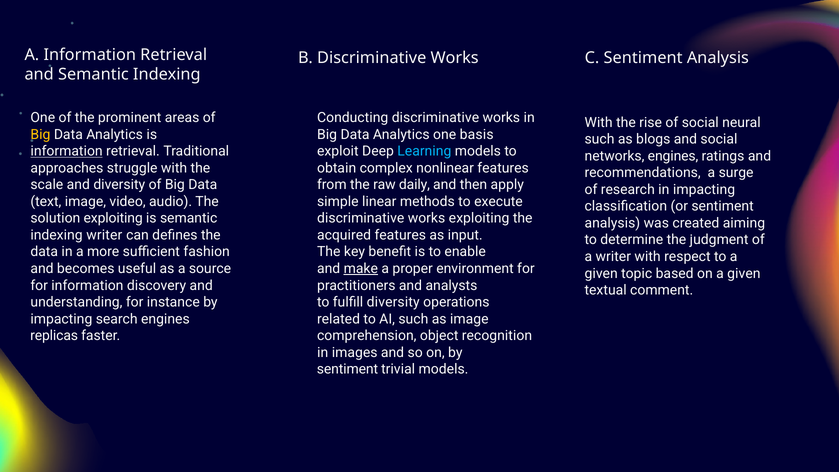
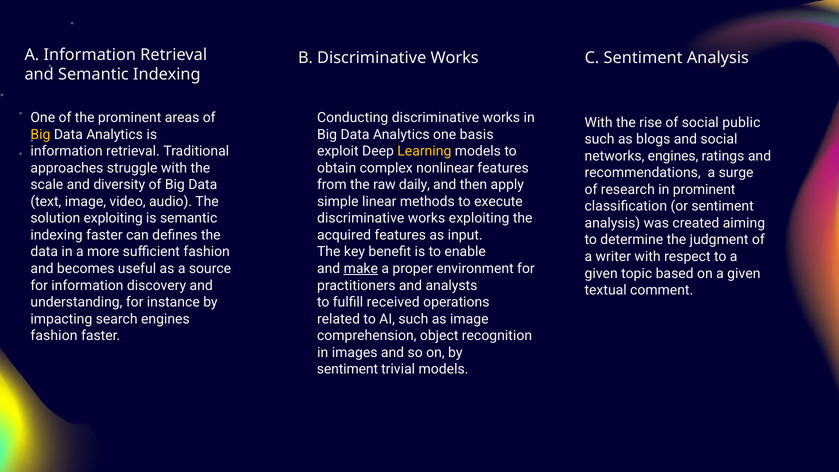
neural: neural -> public
information at (67, 151) underline: present -> none
Learning colour: light blue -> yellow
in impacting: impacting -> prominent
indexing writer: writer -> faster
fulfill diversity: diversity -> received
replicas at (54, 336): replicas -> fashion
